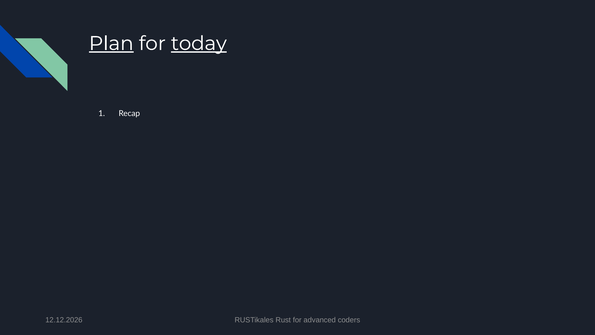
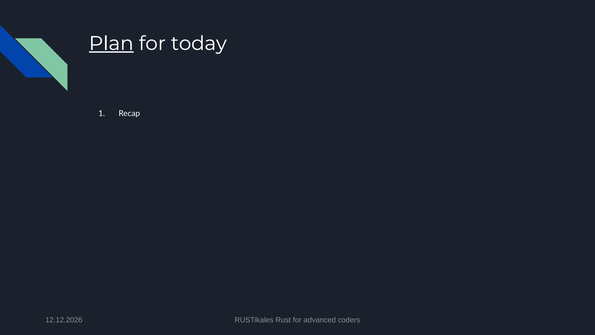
today underline: present -> none
